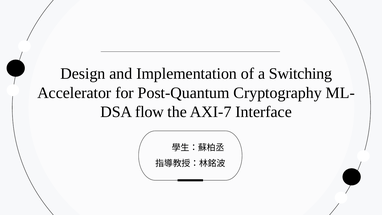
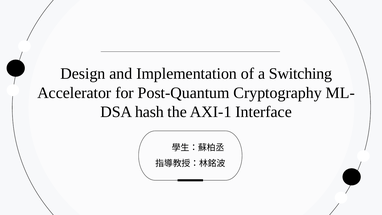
flow: flow -> hash
AXI-7: AXI-7 -> AXI-1
